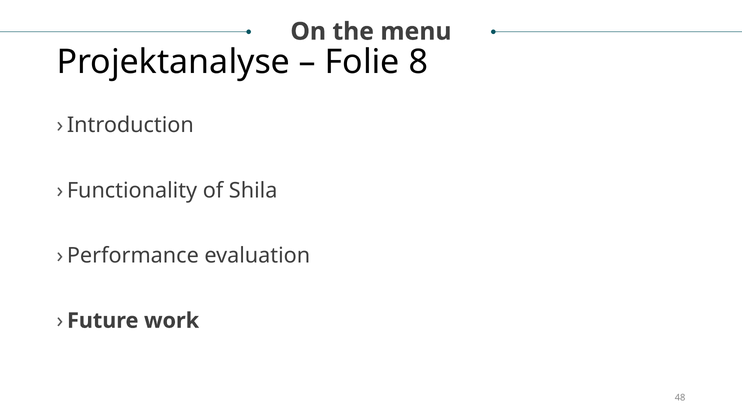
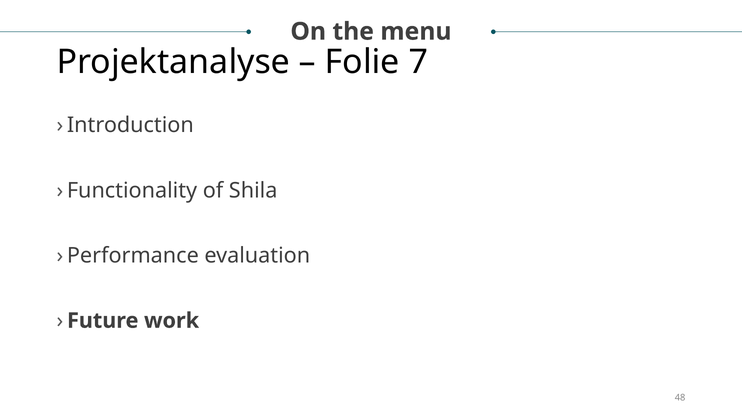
8: 8 -> 7
